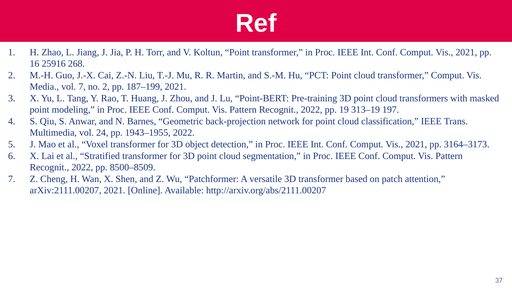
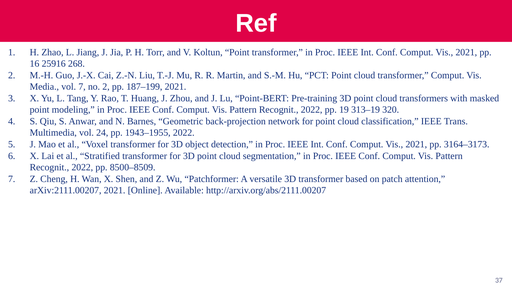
197: 197 -> 320
